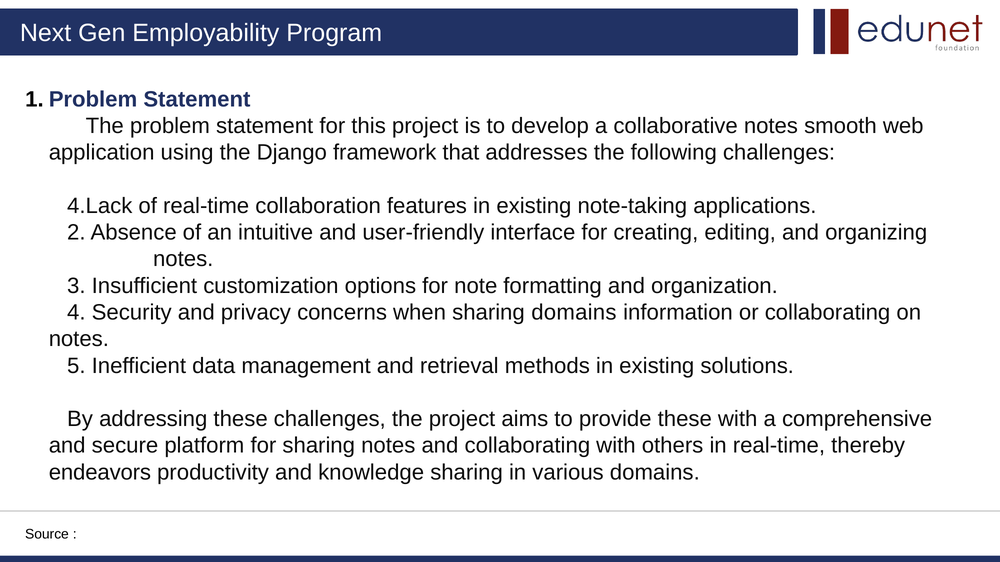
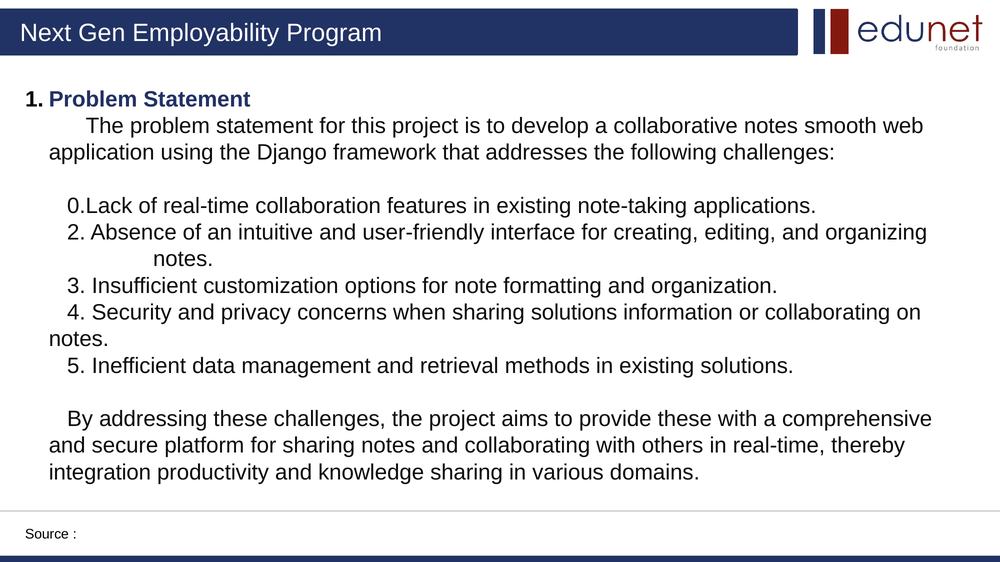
4.Lack: 4.Lack -> 0.Lack
sharing domains: domains -> solutions
endeavors: endeavors -> integration
